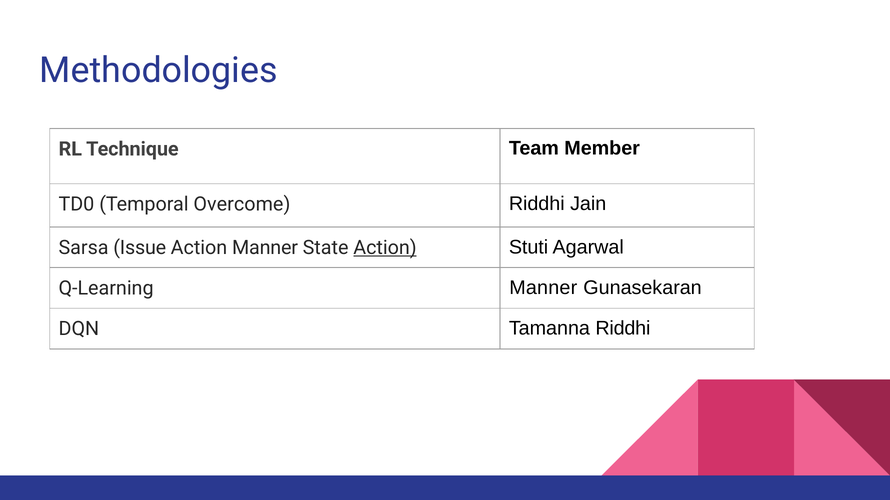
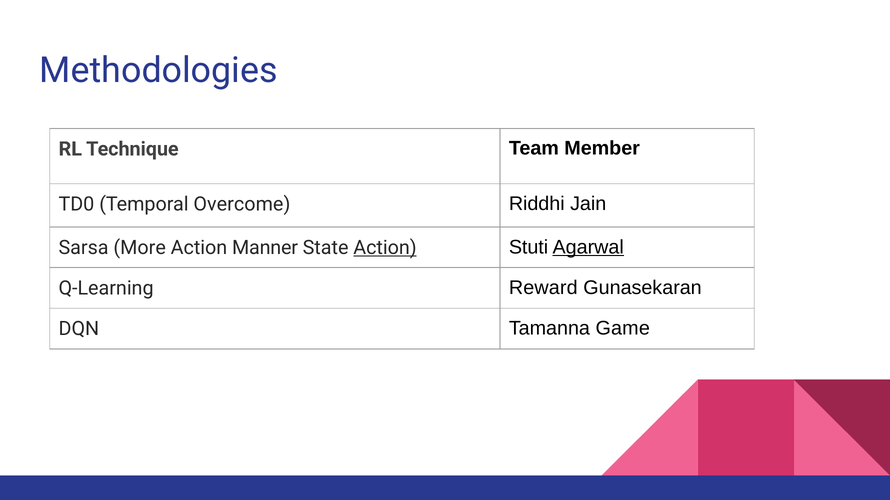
Issue: Issue -> More
Agarwal underline: none -> present
Q-Learning Manner: Manner -> Reward
Tamanna Riddhi: Riddhi -> Game
